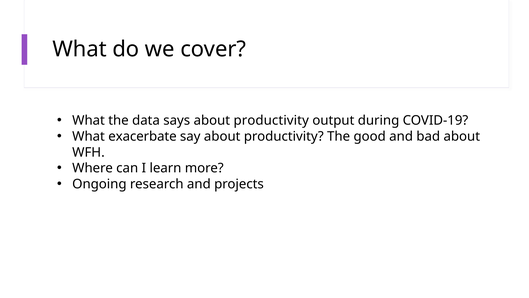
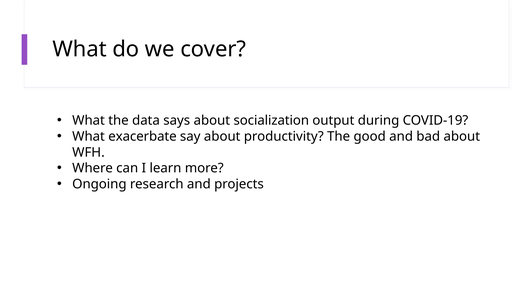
says about productivity: productivity -> socialization
